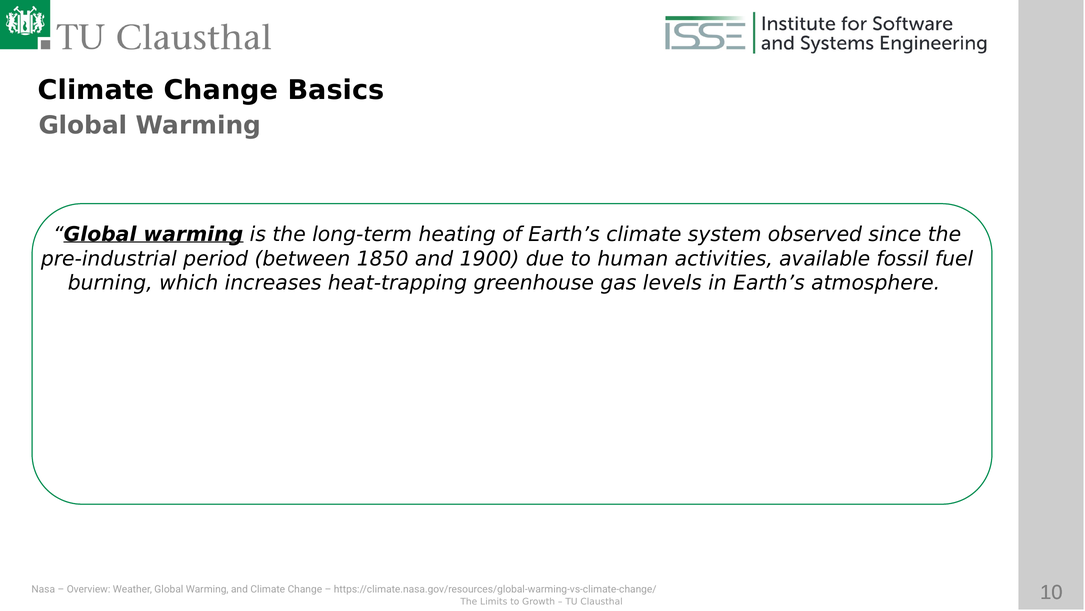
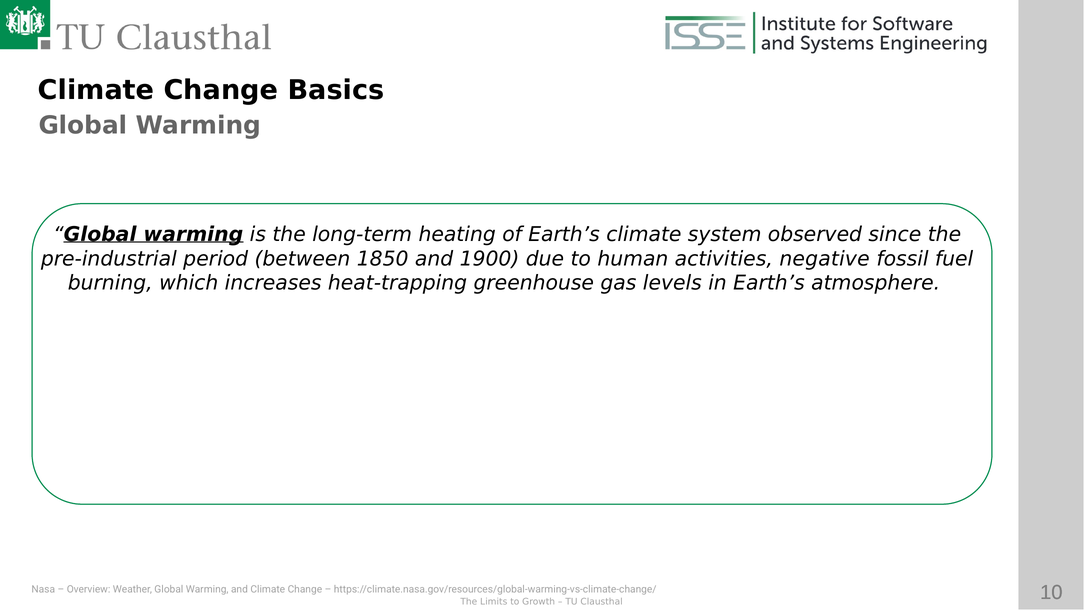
available: available -> negative
